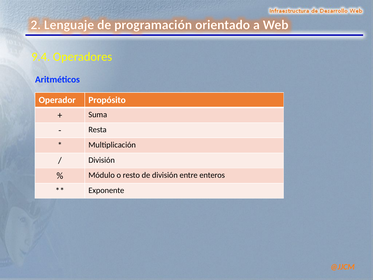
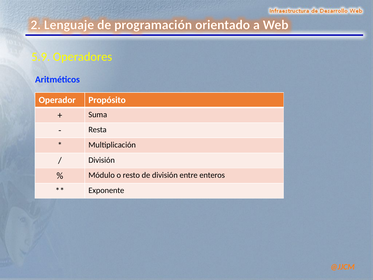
9.4: 9.4 -> 5.9
